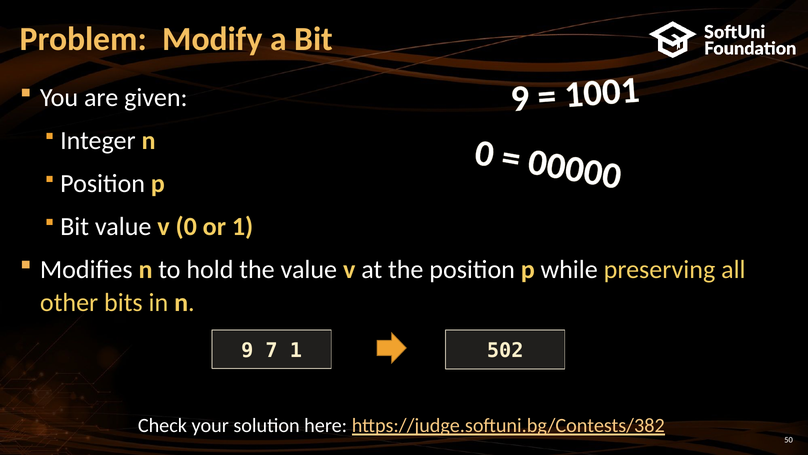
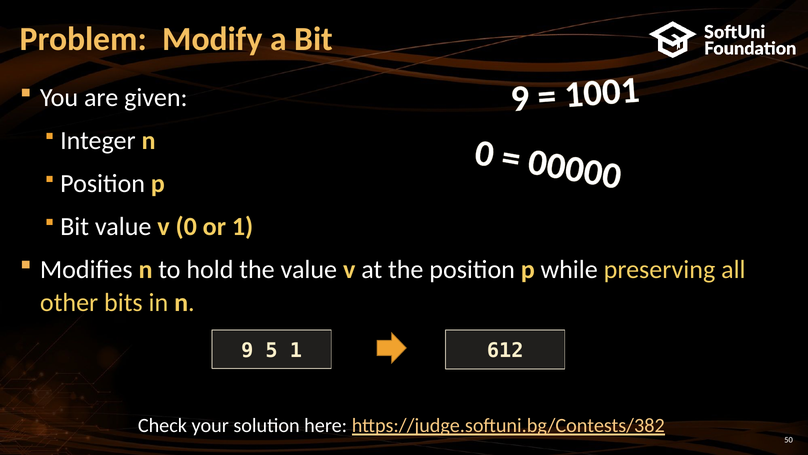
7: 7 -> 5
502: 502 -> 612
